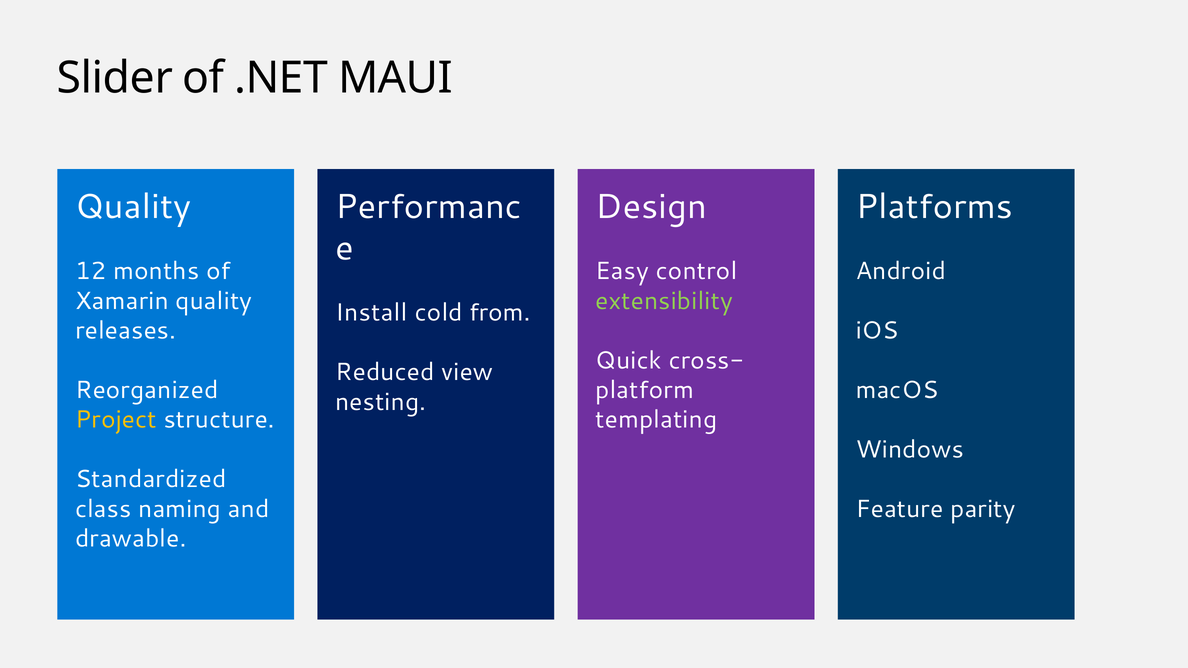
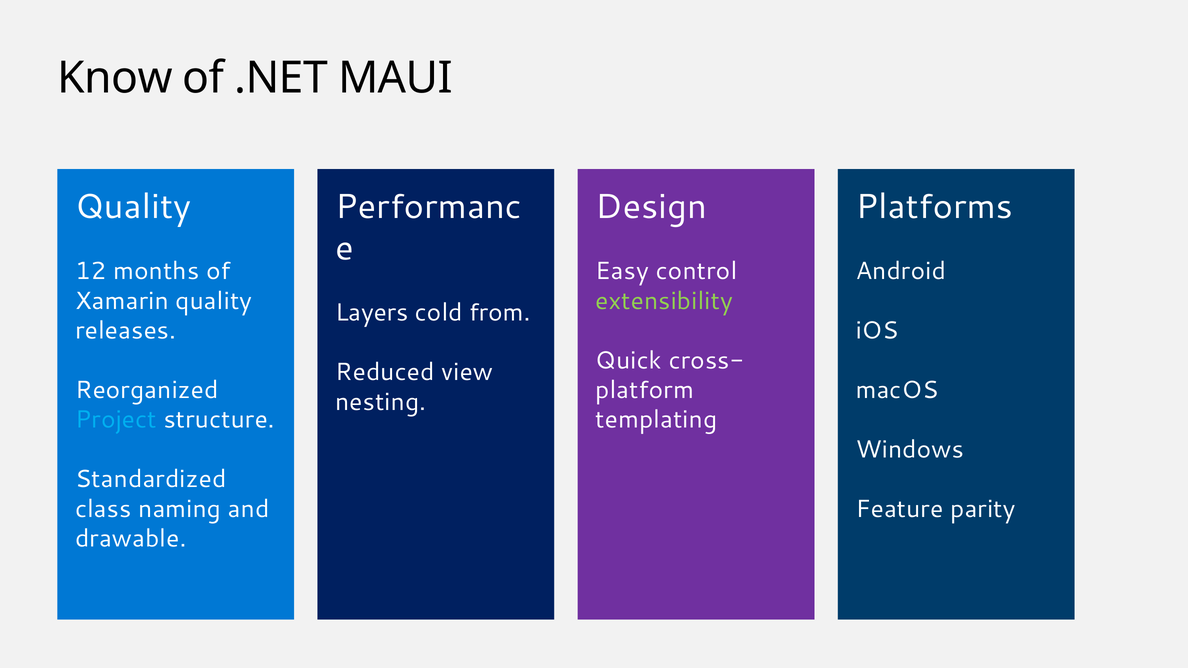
Slider: Slider -> Know
Install: Install -> Layers
Project colour: yellow -> light blue
